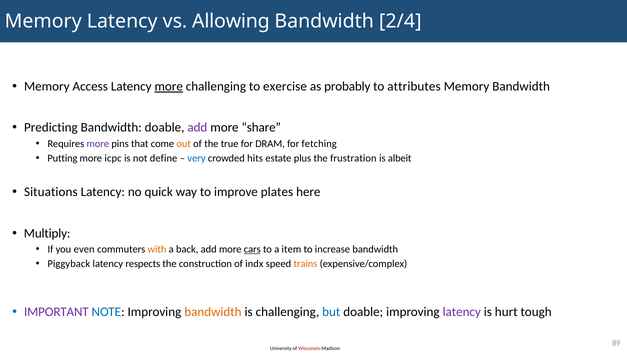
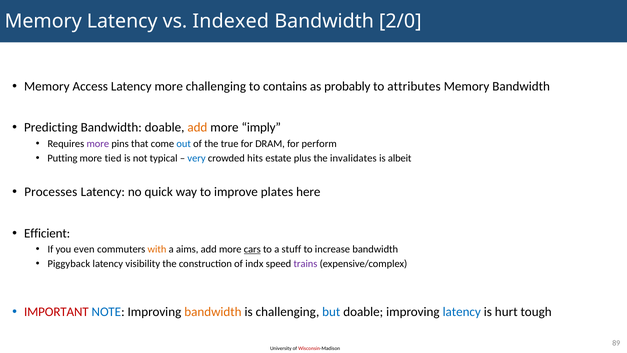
Allowing: Allowing -> Indexed
2/4: 2/4 -> 2/0
more at (169, 86) underline: present -> none
exercise: exercise -> contains
add at (197, 128) colour: purple -> orange
share: share -> imply
out colour: orange -> blue
fetching: fetching -> perform
icpc: icpc -> tied
define: define -> typical
frustration: frustration -> invalidates
Situations: Situations -> Processes
Multiply: Multiply -> Efficient
back: back -> aims
item: item -> stuff
respects: respects -> visibility
trains colour: orange -> purple
IMPORTANT colour: purple -> red
latency at (462, 312) colour: purple -> blue
